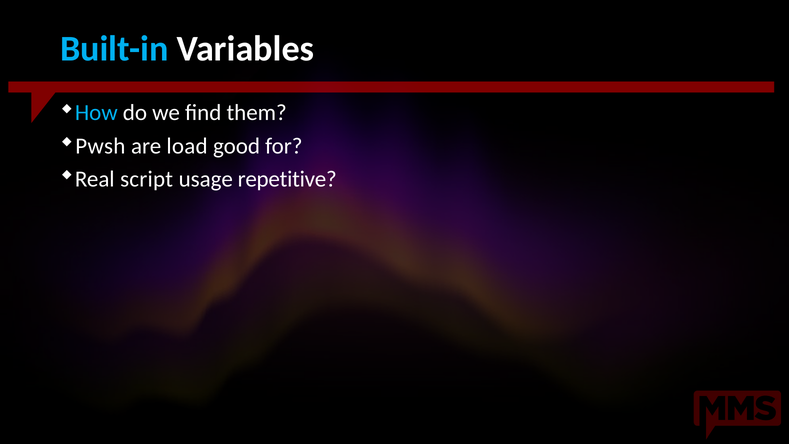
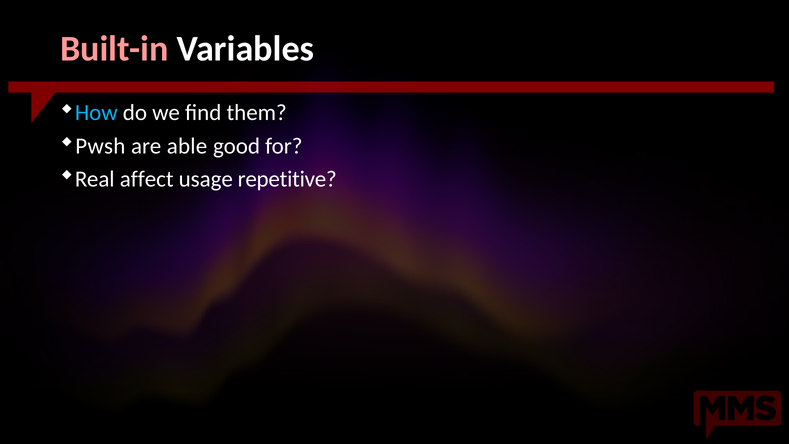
Built-in colour: light blue -> pink
load: load -> able
script: script -> affect
